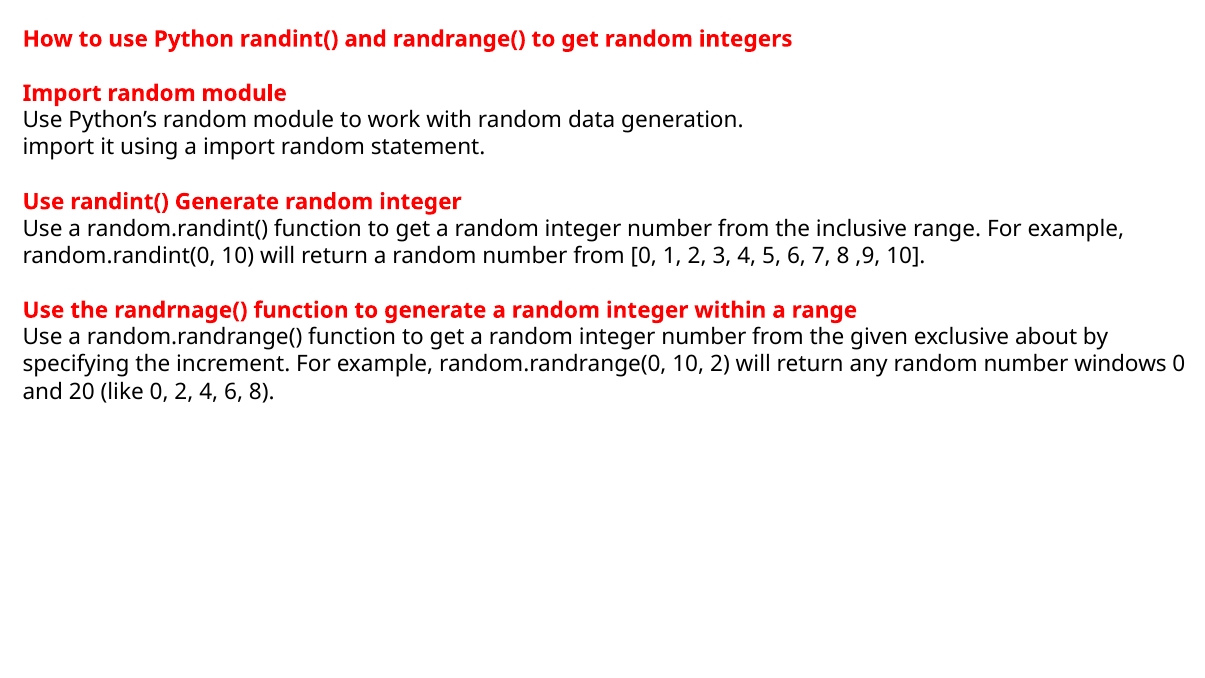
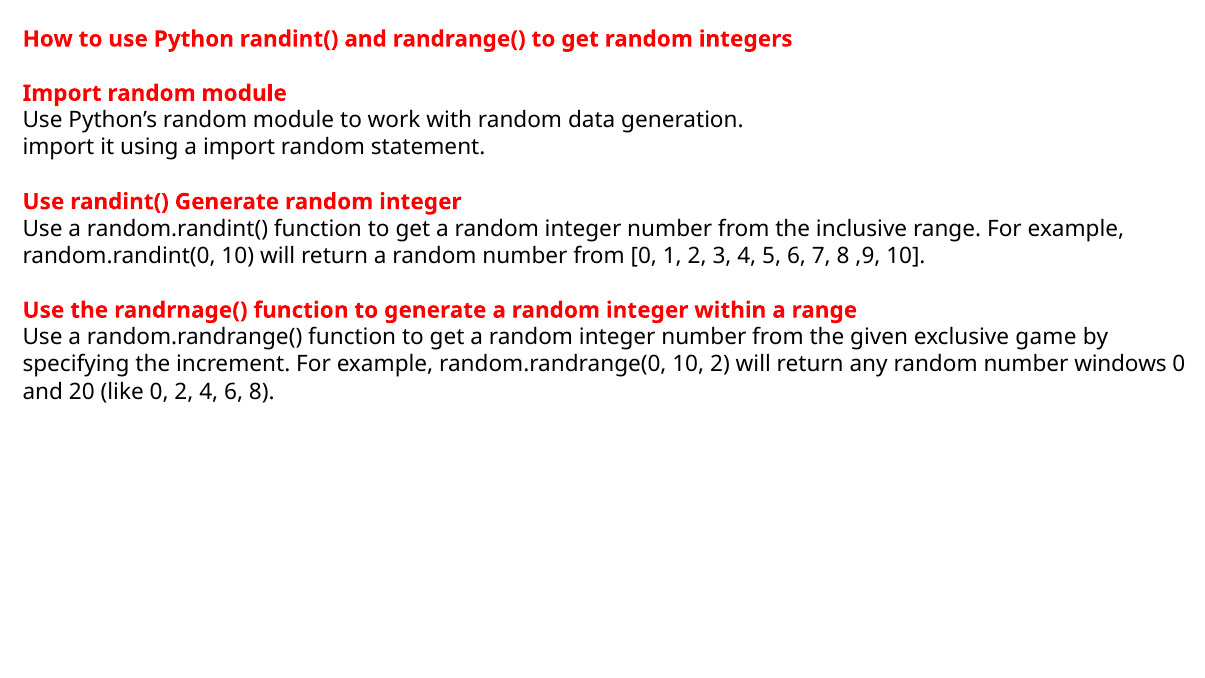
about: about -> game
